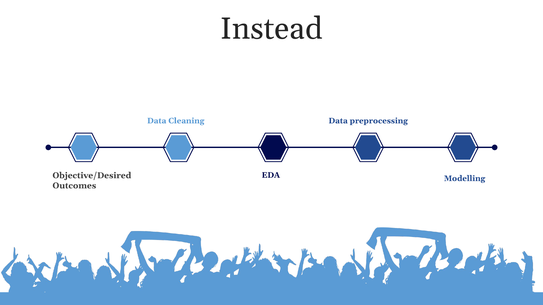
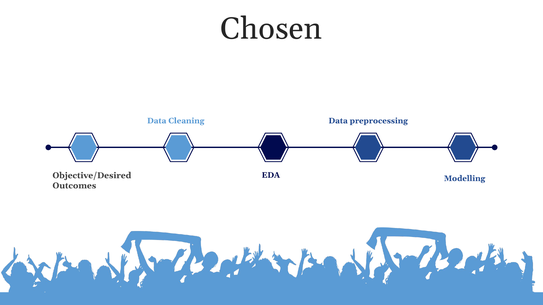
Instead: Instead -> Chosen
